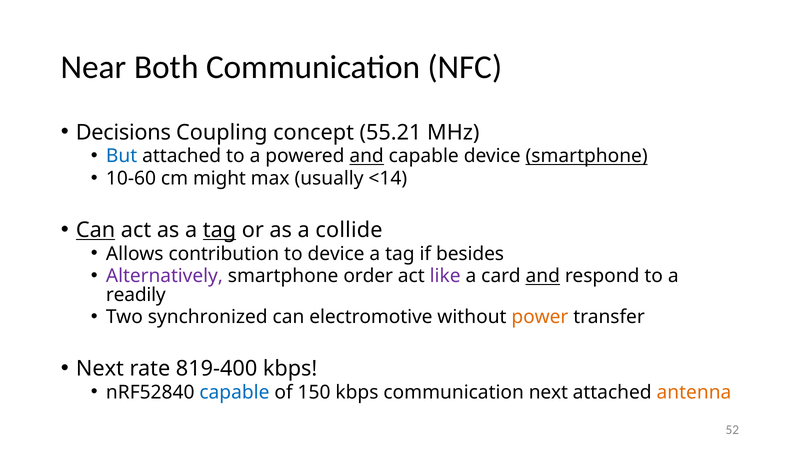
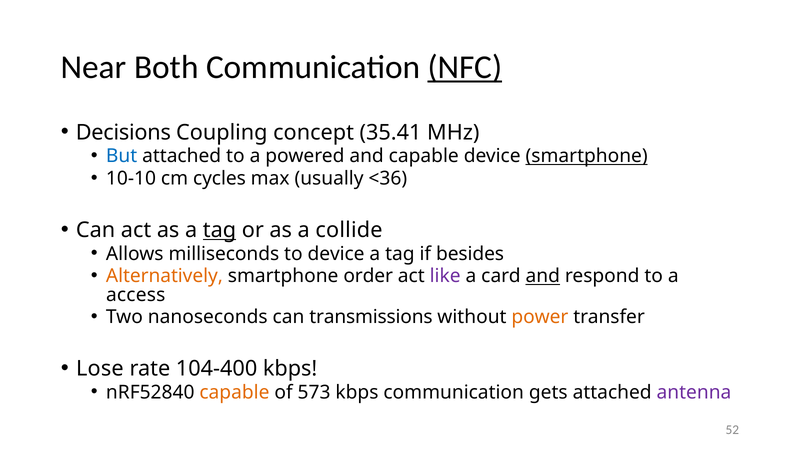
NFC underline: none -> present
55.21: 55.21 -> 35.41
and at (367, 156) underline: present -> none
10-60: 10-60 -> 10-10
might: might -> cycles
<14: <14 -> <36
Can at (96, 230) underline: present -> none
contribution: contribution -> milliseconds
Alternatively colour: purple -> orange
readily: readily -> access
synchronized: synchronized -> nanoseconds
electromotive: electromotive -> transmissions
Next at (100, 369): Next -> Lose
819-400: 819-400 -> 104-400
capable at (234, 392) colour: blue -> orange
150: 150 -> 573
communication next: next -> gets
antenna colour: orange -> purple
